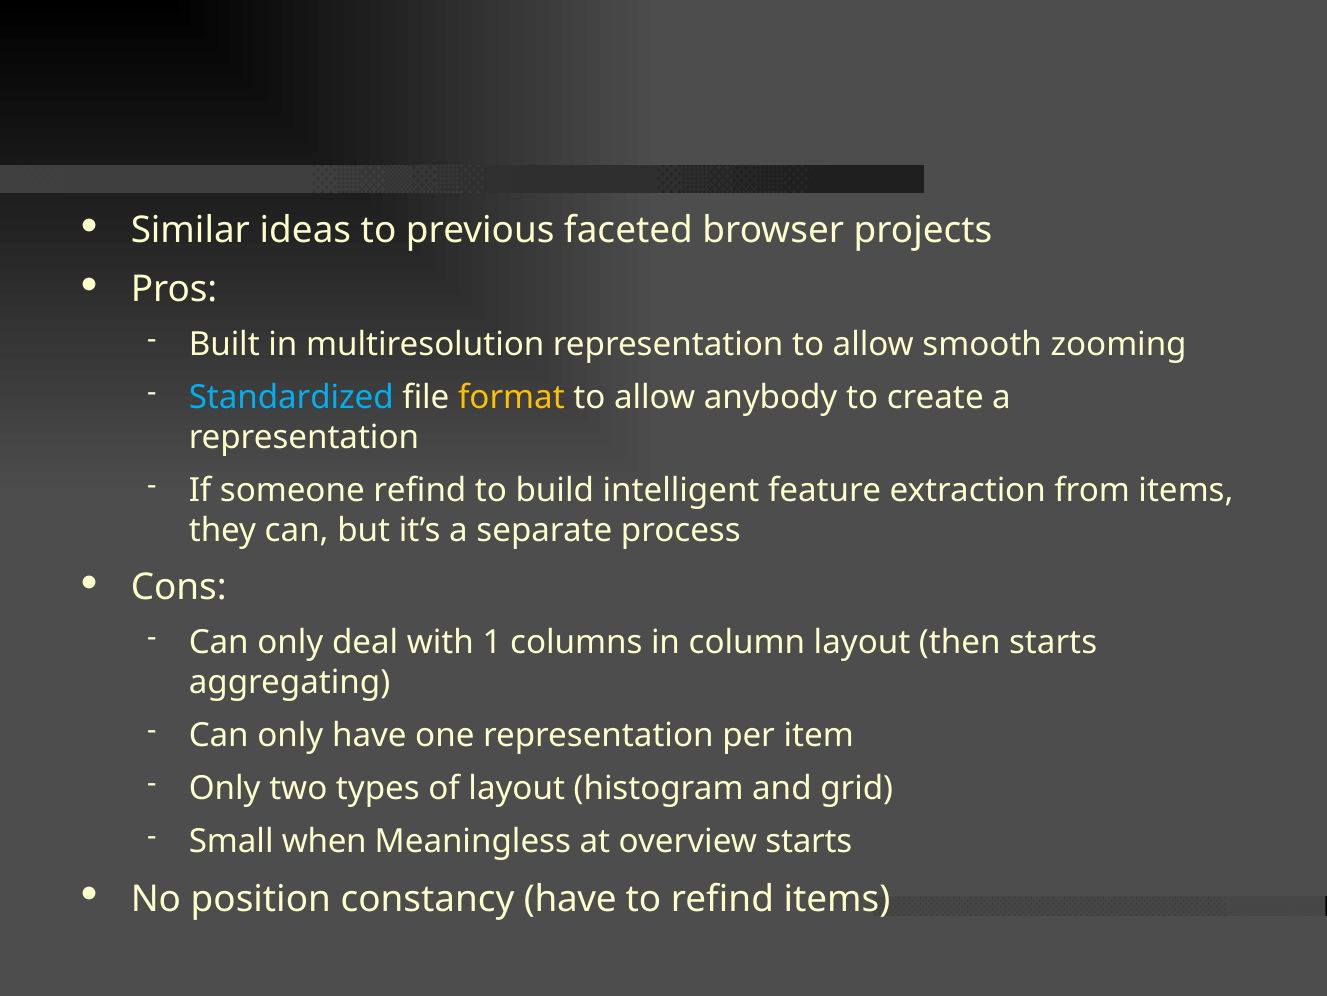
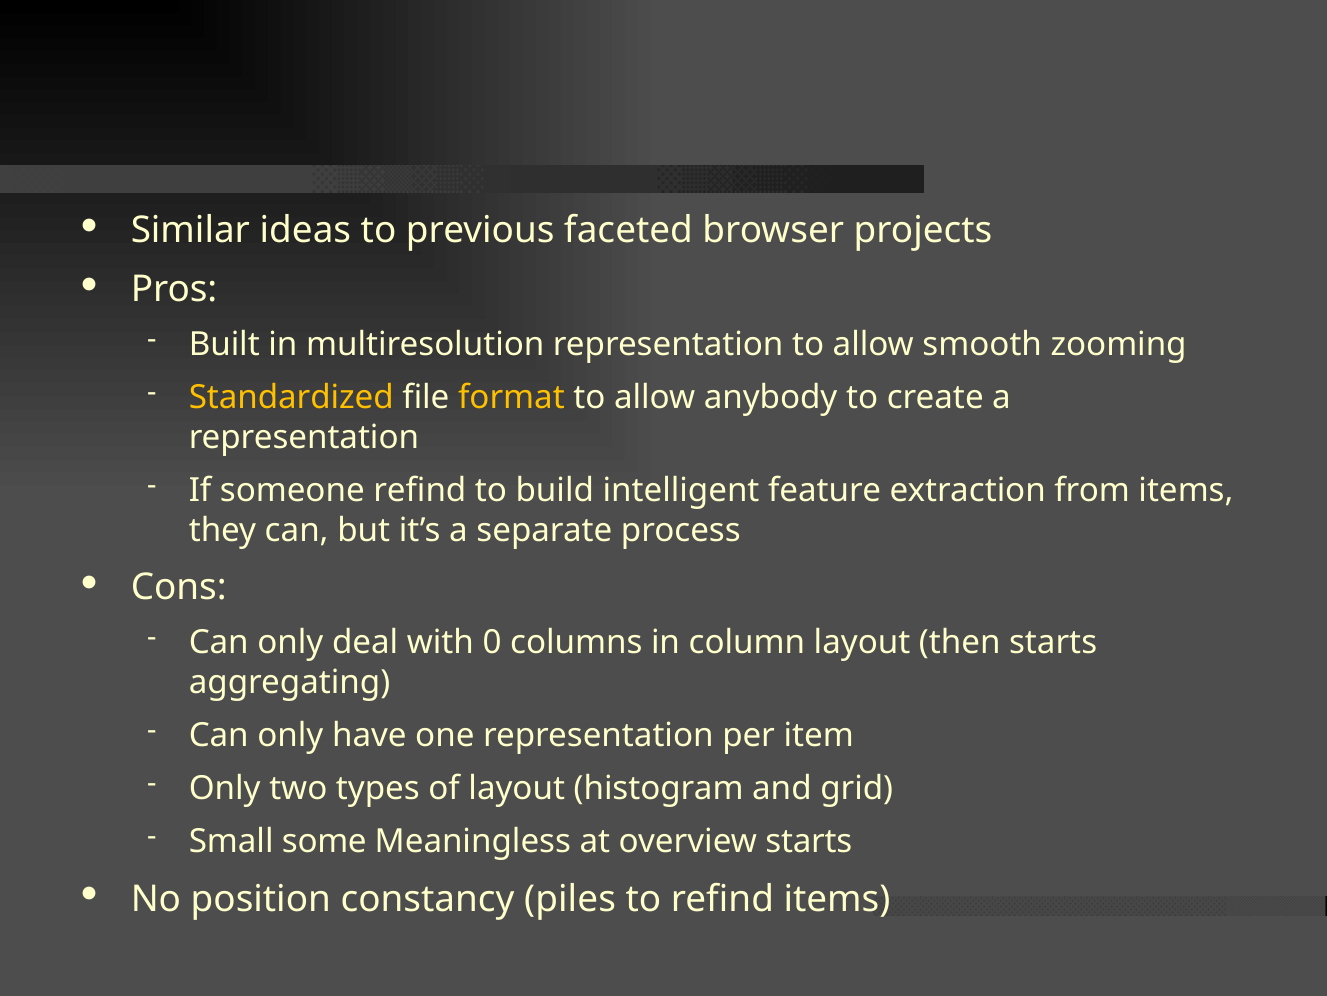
Standardized colour: light blue -> yellow
1: 1 -> 0
when: when -> some
constancy have: have -> piles
